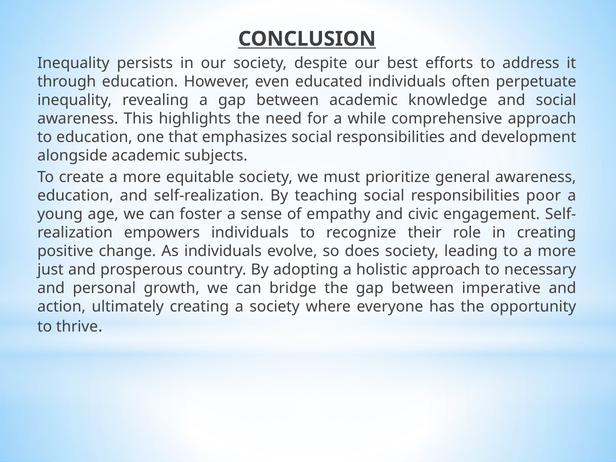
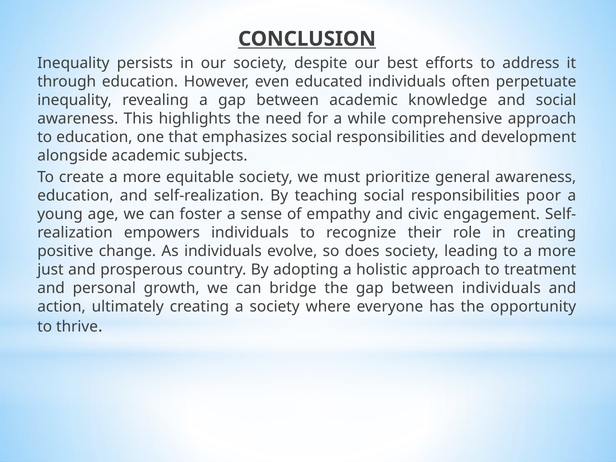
necessary: necessary -> treatment
between imperative: imperative -> individuals
